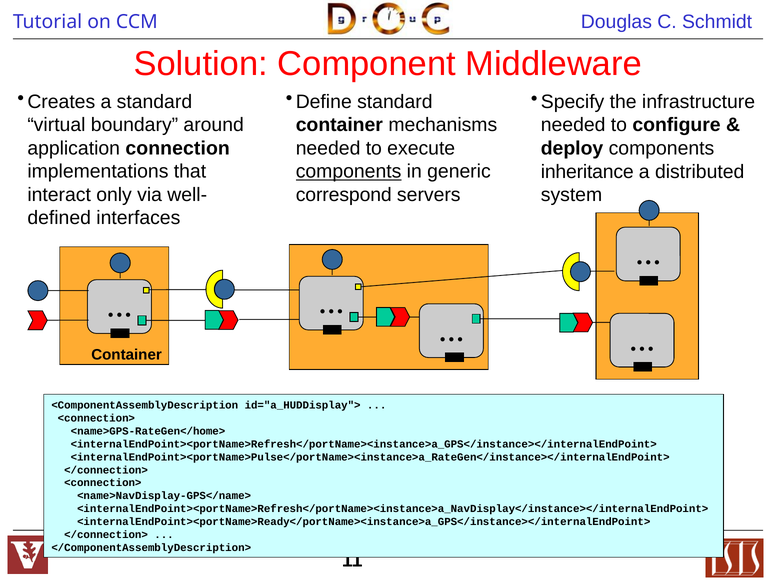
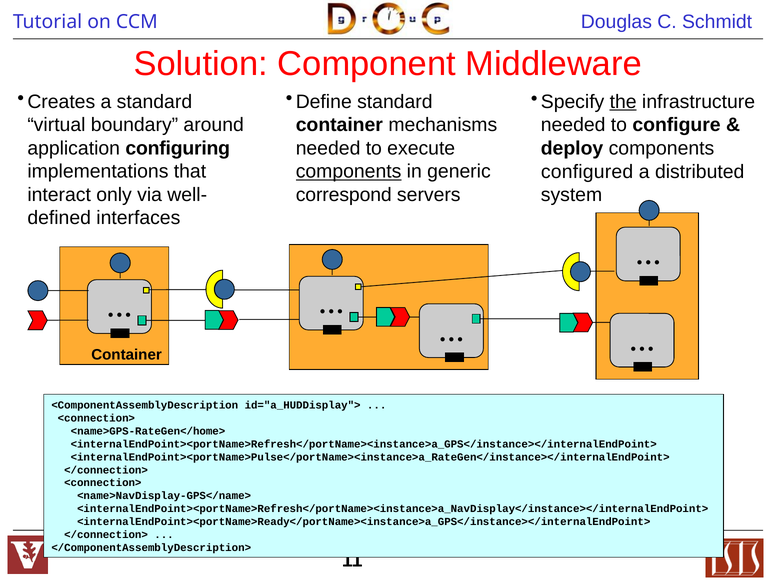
the underline: none -> present
connection: connection -> configuring
inheritance: inheritance -> configured
